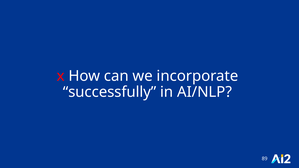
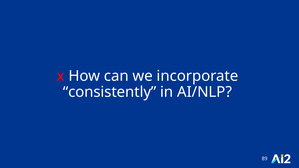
successfully: successfully -> consistently
